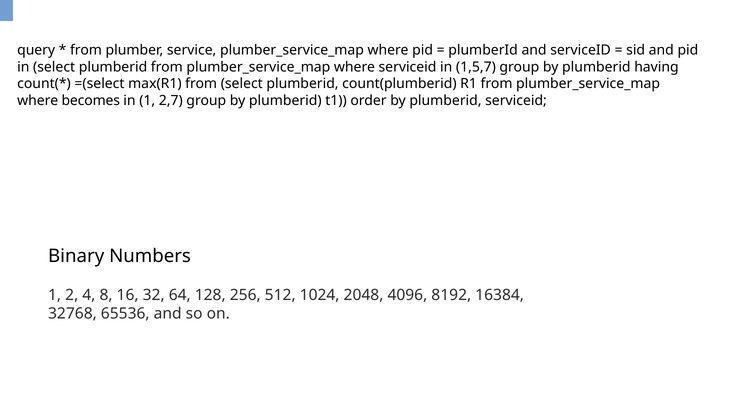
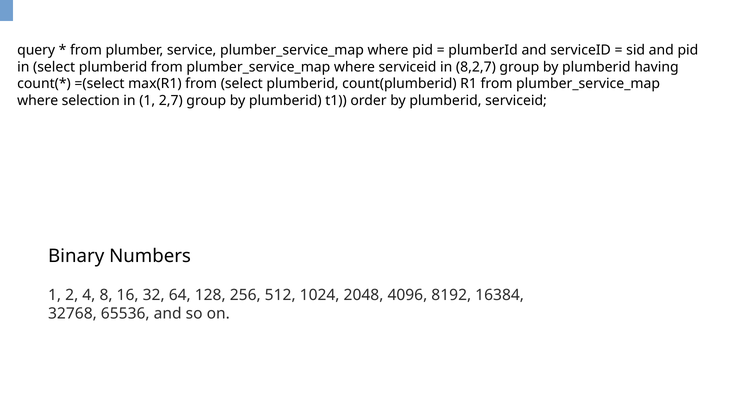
1,5,7: 1,5,7 -> 8,2,7
becomes: becomes -> selection
